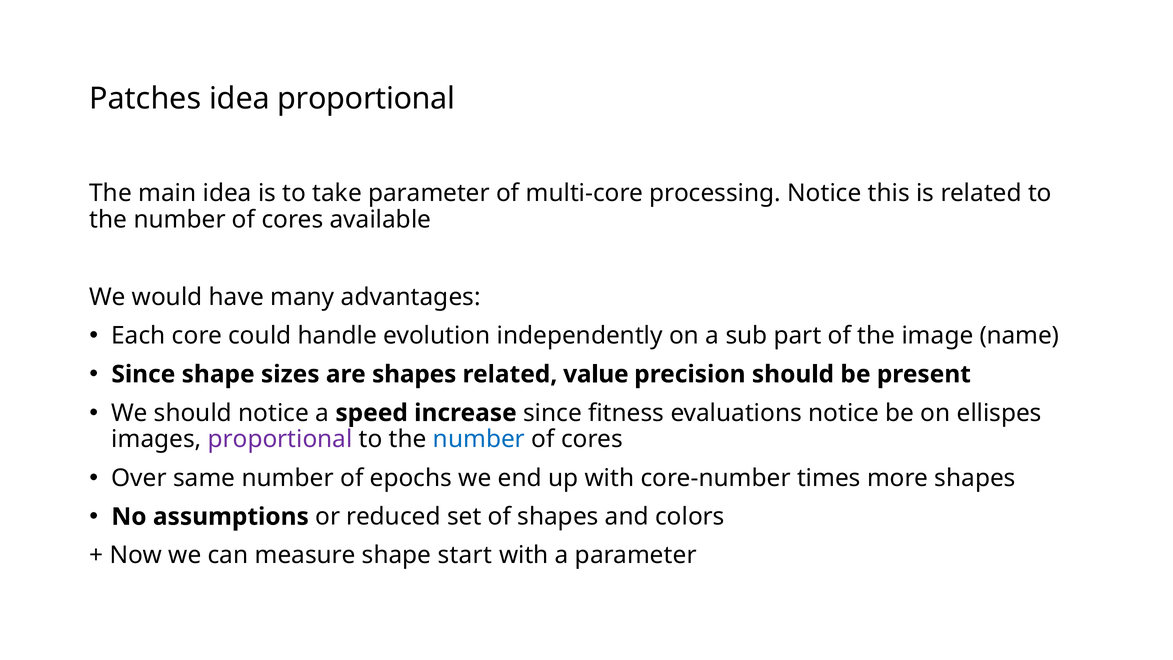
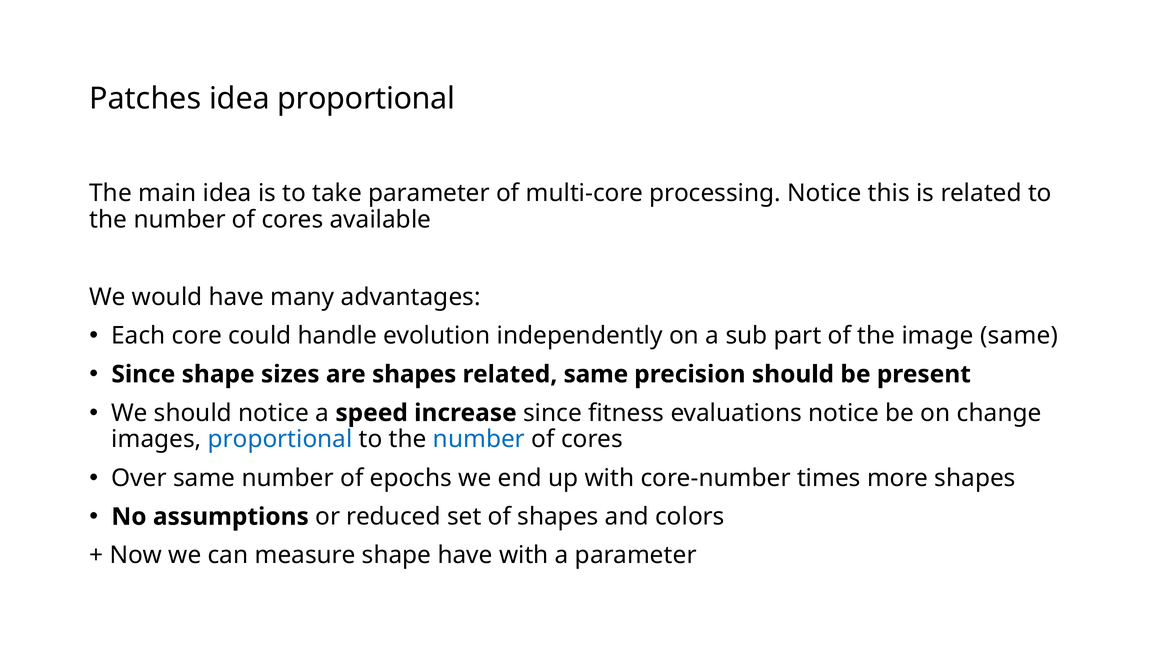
image name: name -> same
related value: value -> same
ellispes: ellispes -> change
proportional at (280, 439) colour: purple -> blue
shape start: start -> have
